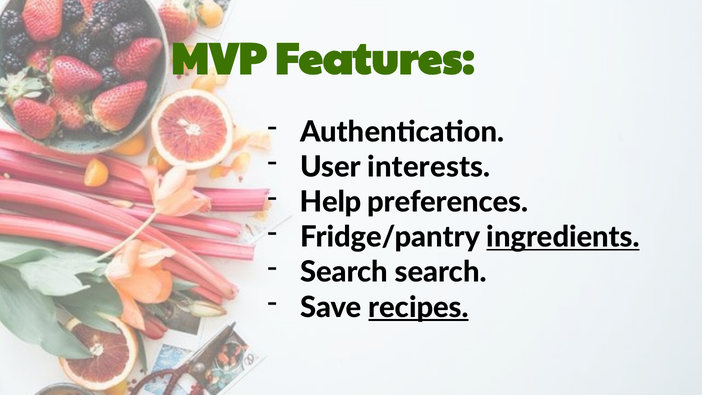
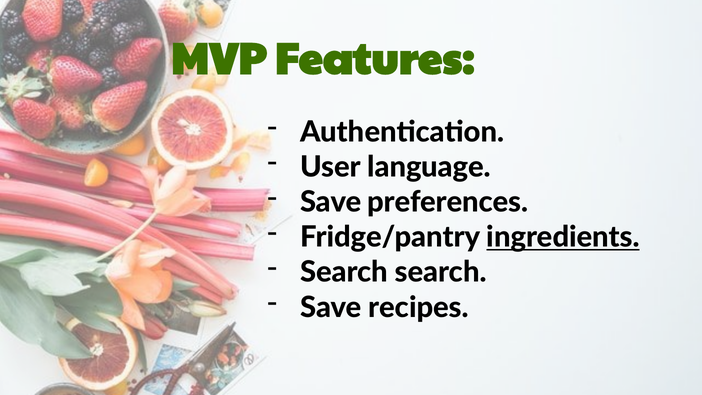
interests: interests -> language
Help at (331, 202): Help -> Save
recipes underline: present -> none
